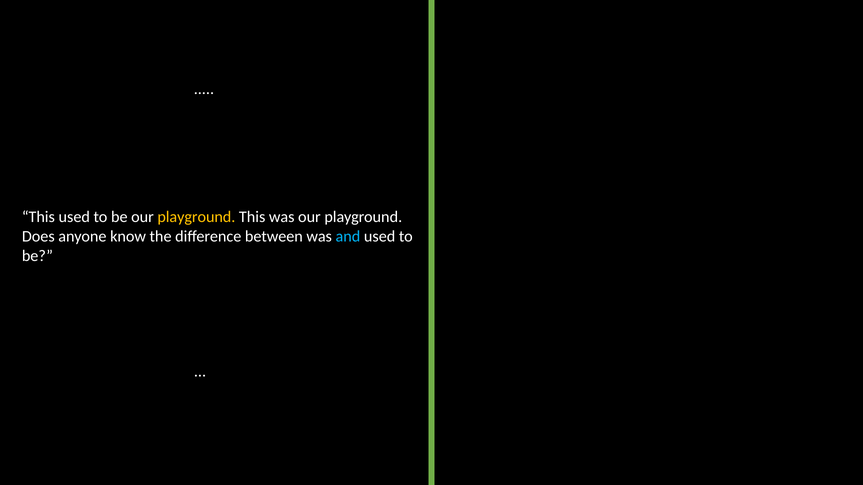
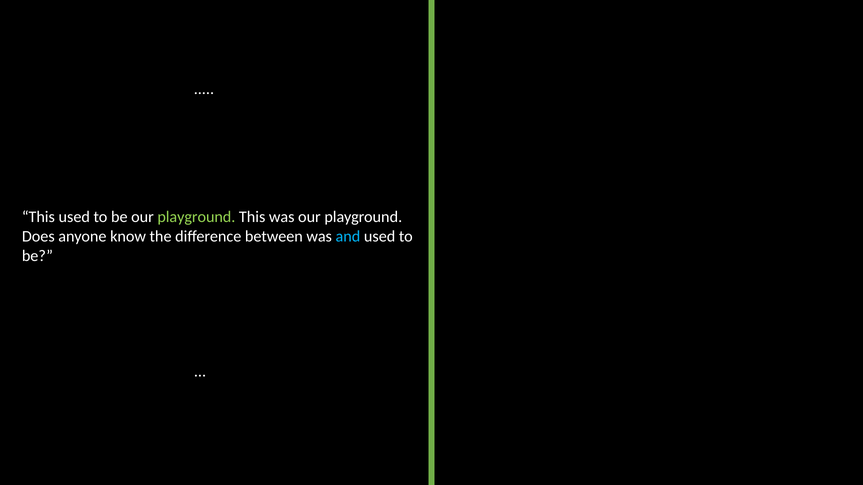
playground at (196, 217) colour: yellow -> light green
